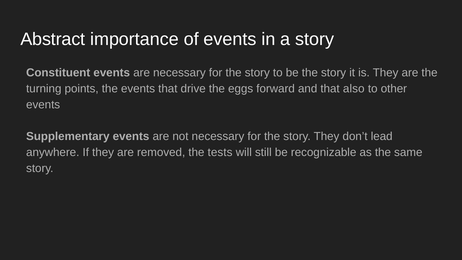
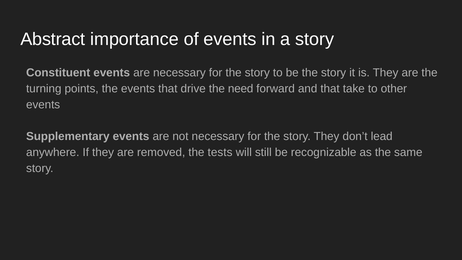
eggs: eggs -> need
also: also -> take
